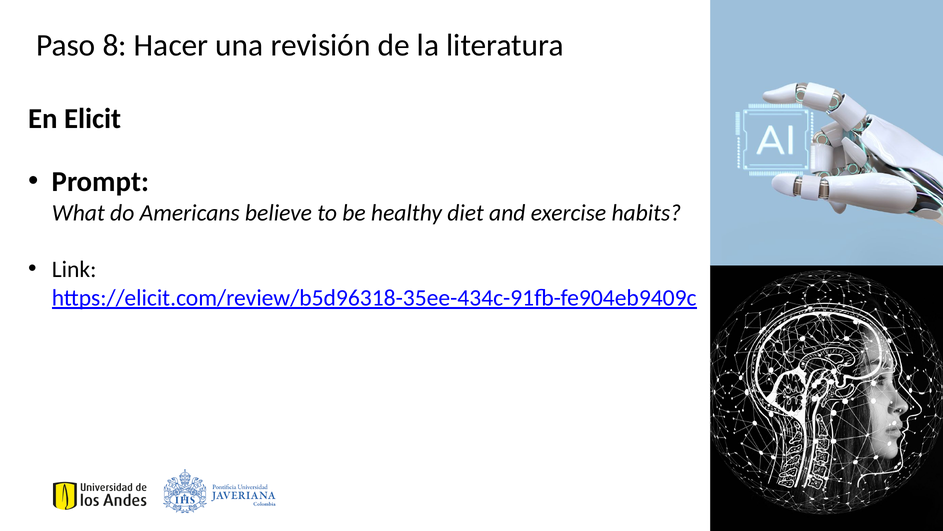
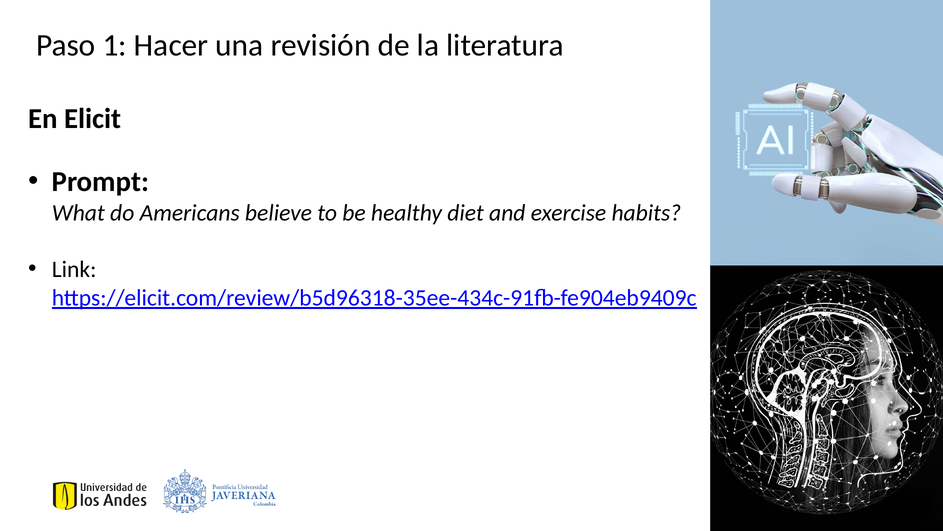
8: 8 -> 1
